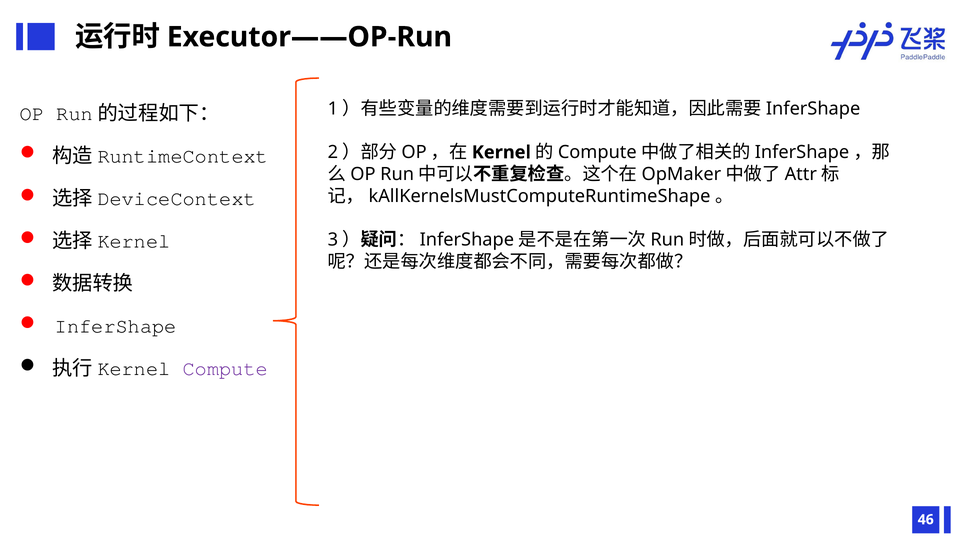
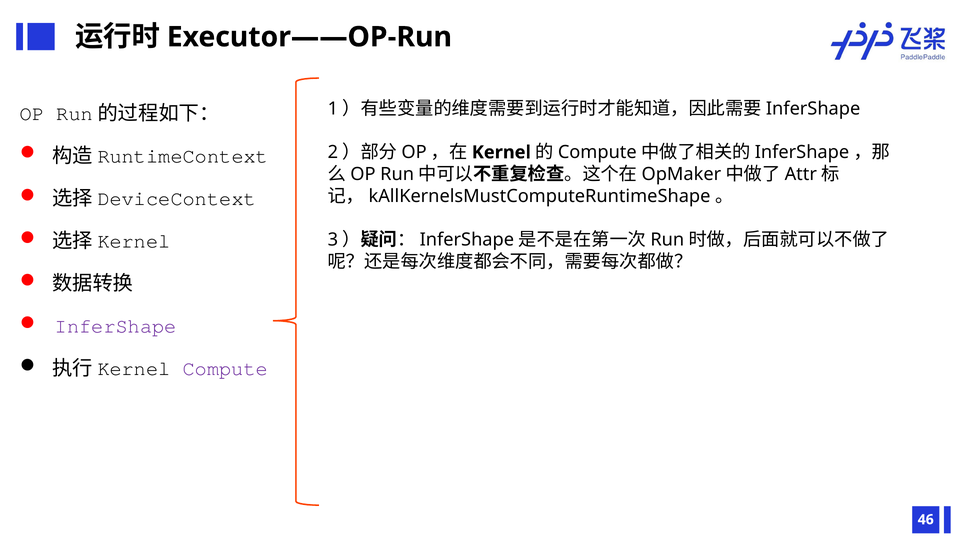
InferShape colour: black -> purple
